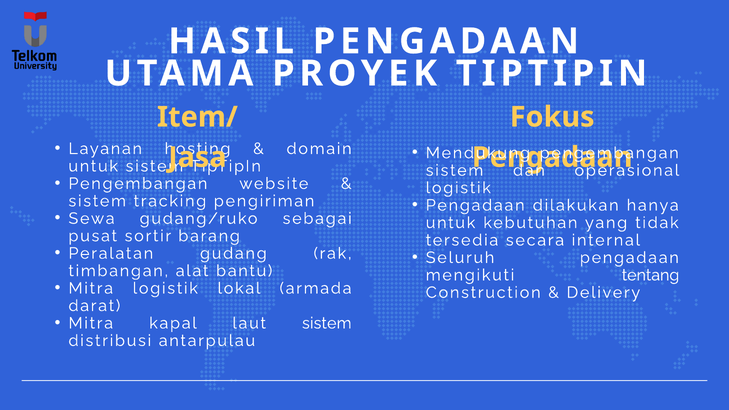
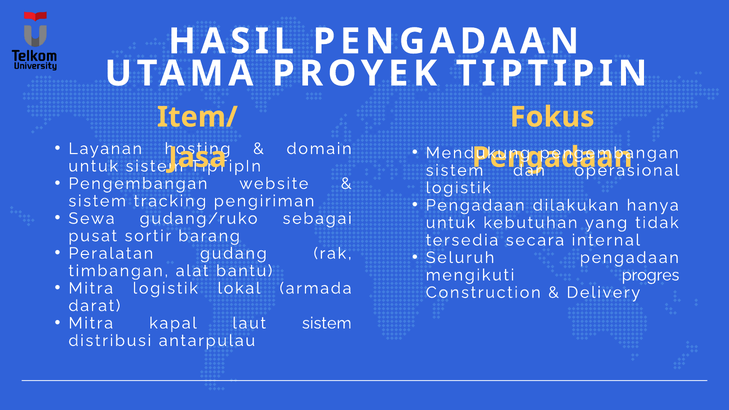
tentang: tentang -> progres
